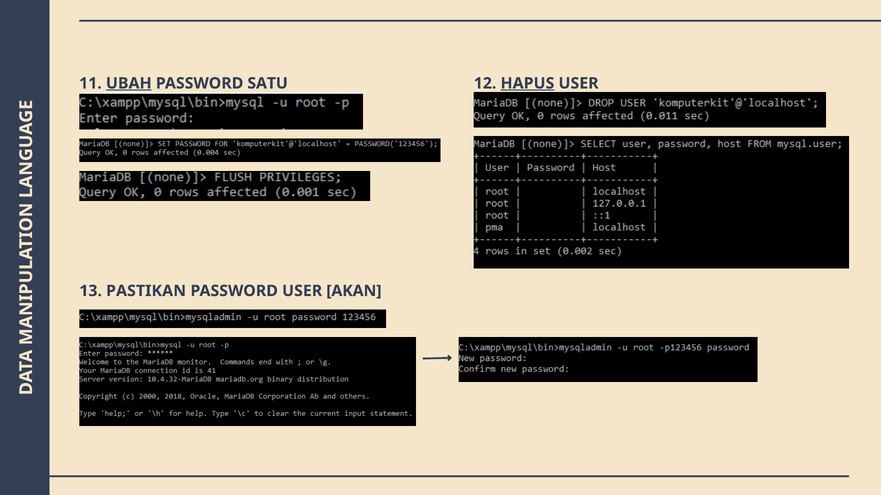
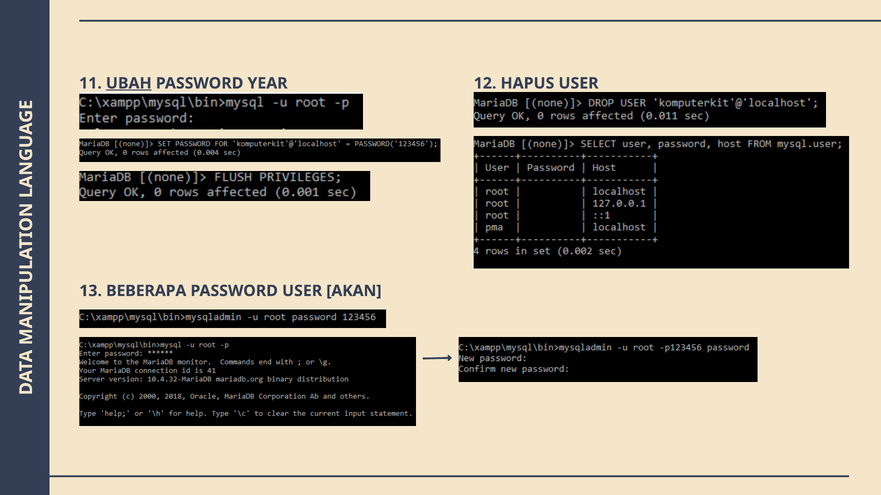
SATU: SATU -> YEAR
HAPUS underline: present -> none
PASTIKAN: PASTIKAN -> BEBERAPA
